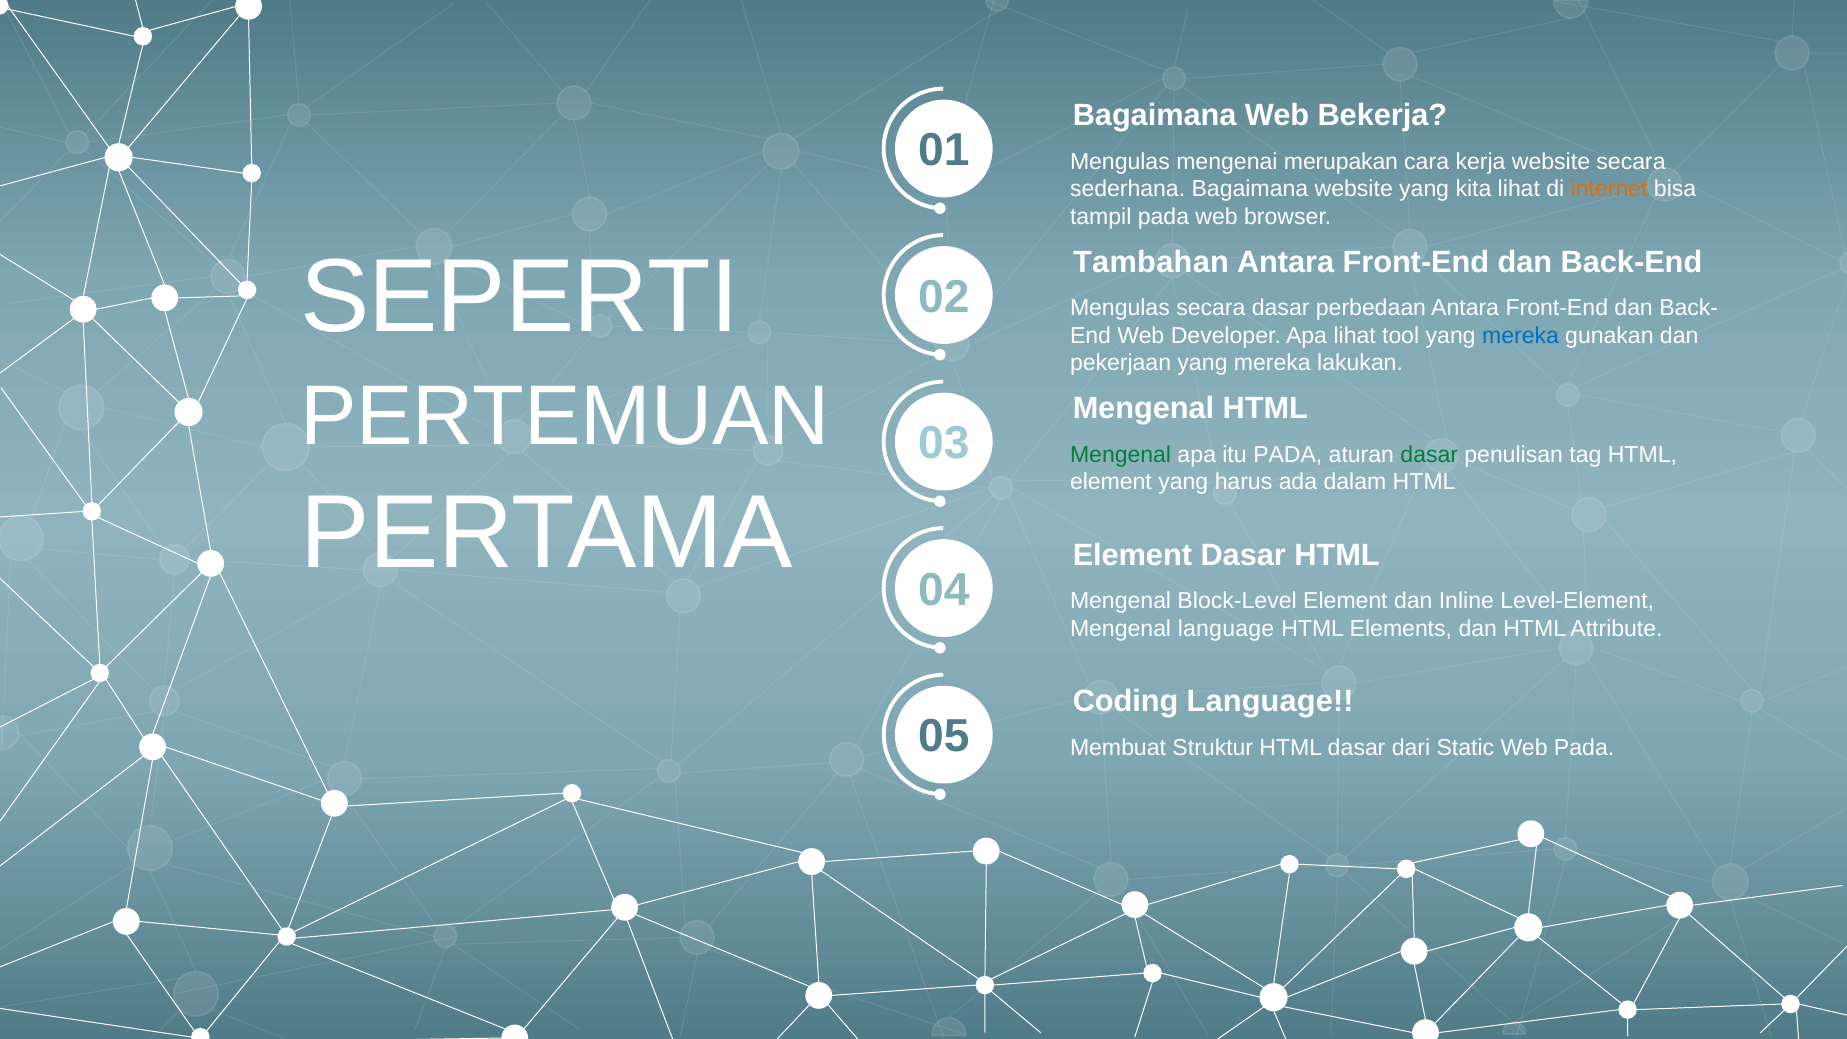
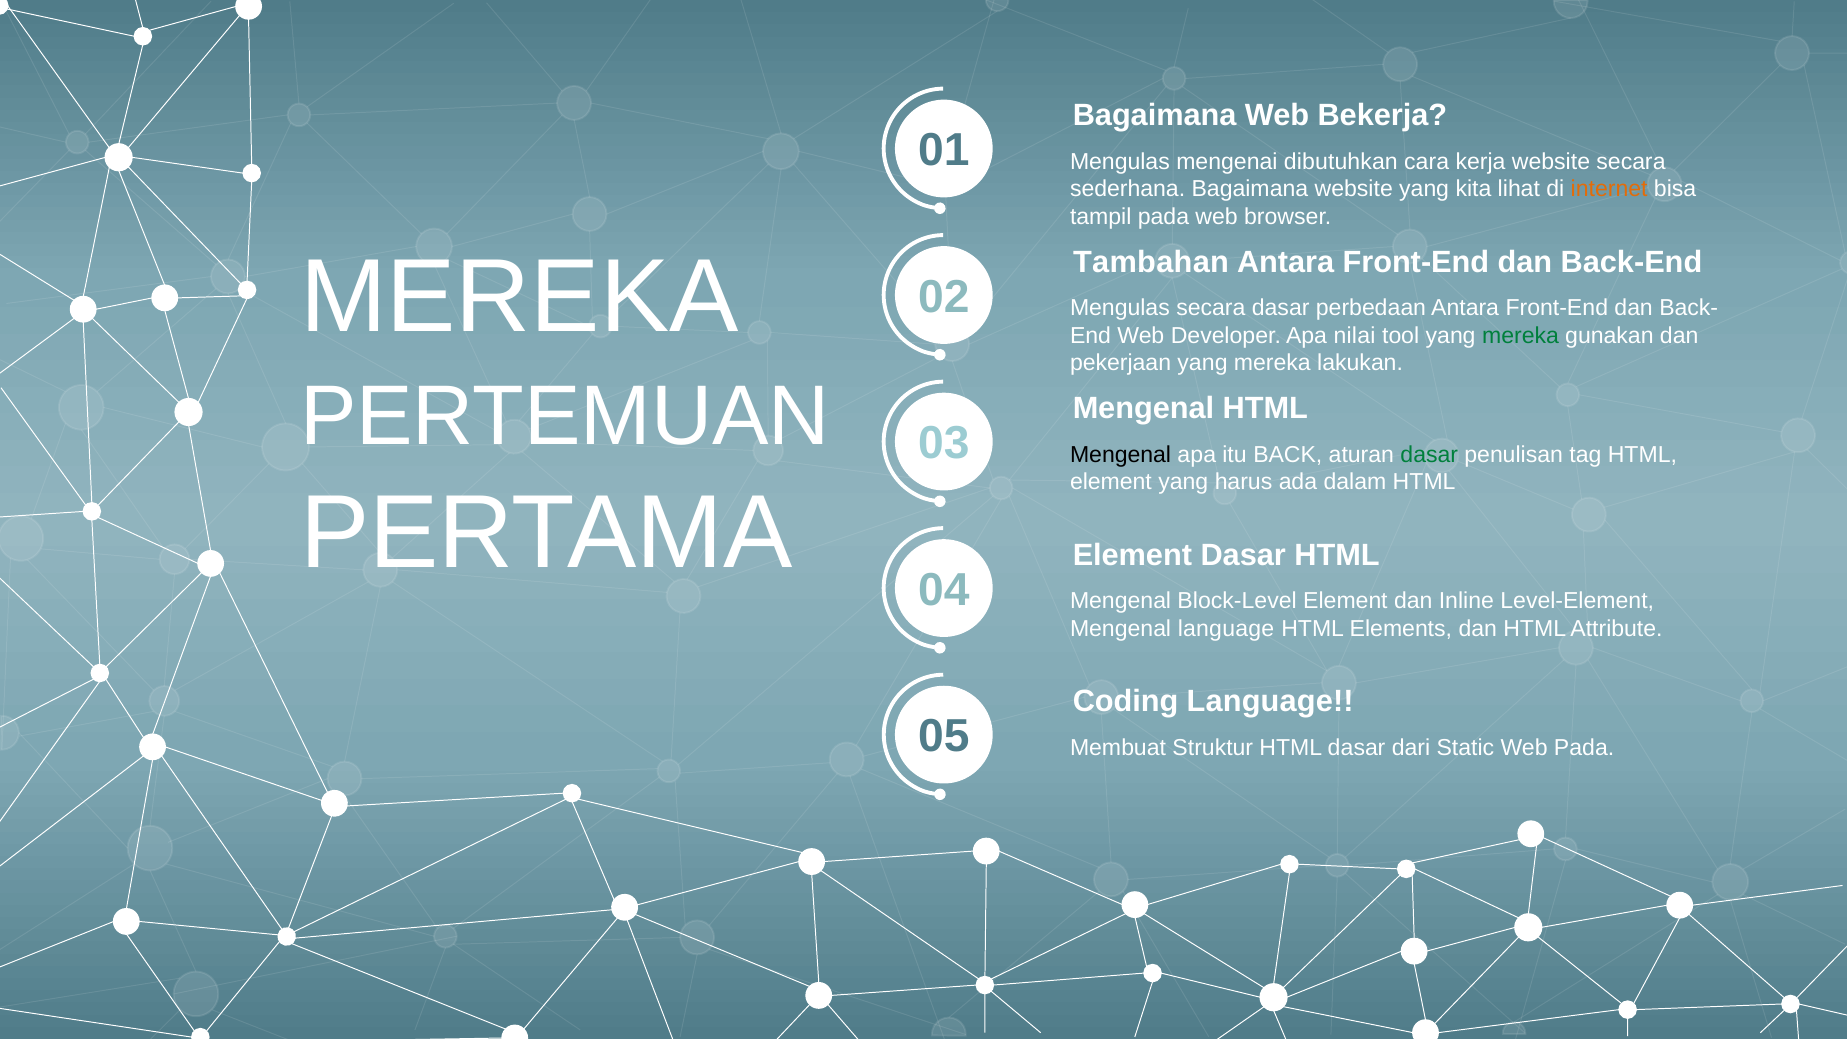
merupakan: merupakan -> dibutuhkan
SEPERTI at (520, 297): SEPERTI -> MEREKA
Apa lihat: lihat -> nilai
mereka at (1520, 336) colour: blue -> green
Mengenal at (1121, 454) colour: green -> black
itu PADA: PADA -> BACK
